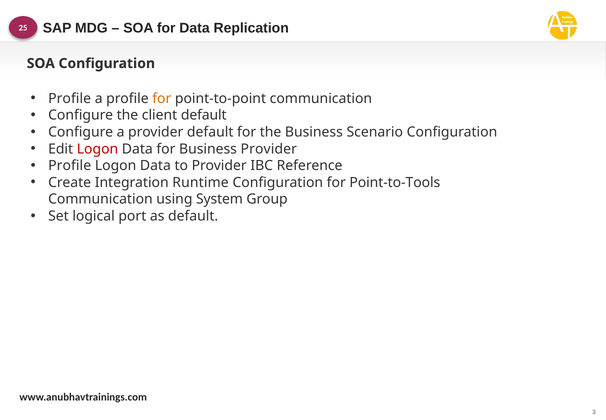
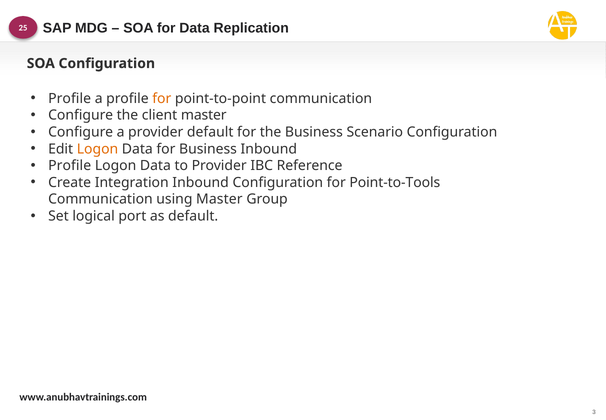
client default: default -> master
Logon at (98, 149) colour: red -> orange
Business Provider: Provider -> Inbound
Integration Runtime: Runtime -> Inbound
using System: System -> Master
